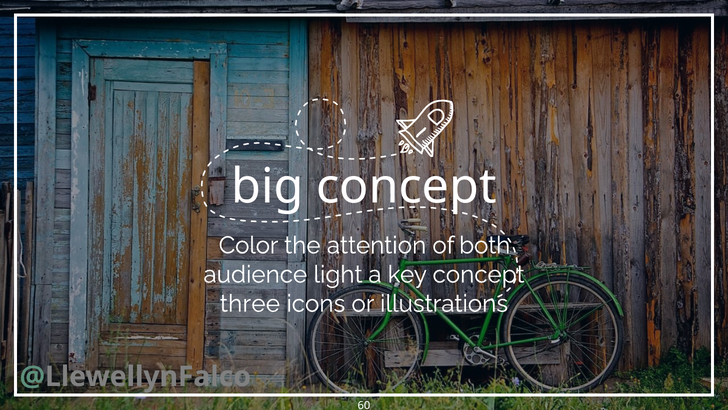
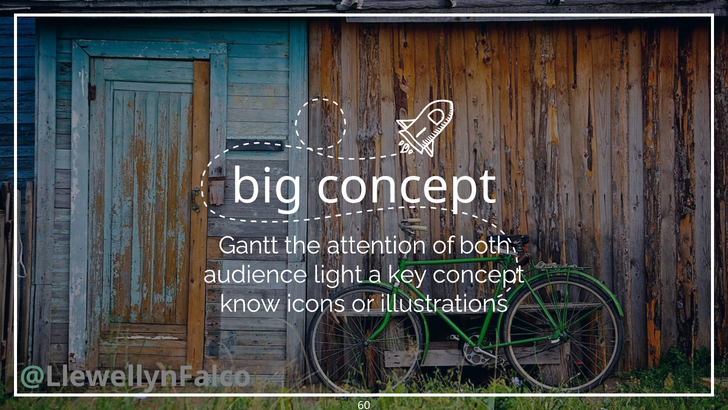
Color: Color -> Gantt
three: three -> know
